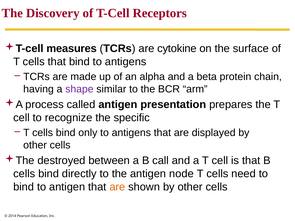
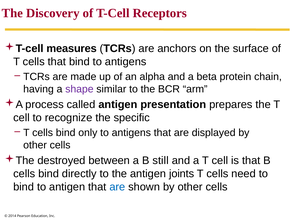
cytokine: cytokine -> anchors
call: call -> still
node: node -> joints
are at (117, 187) colour: orange -> blue
